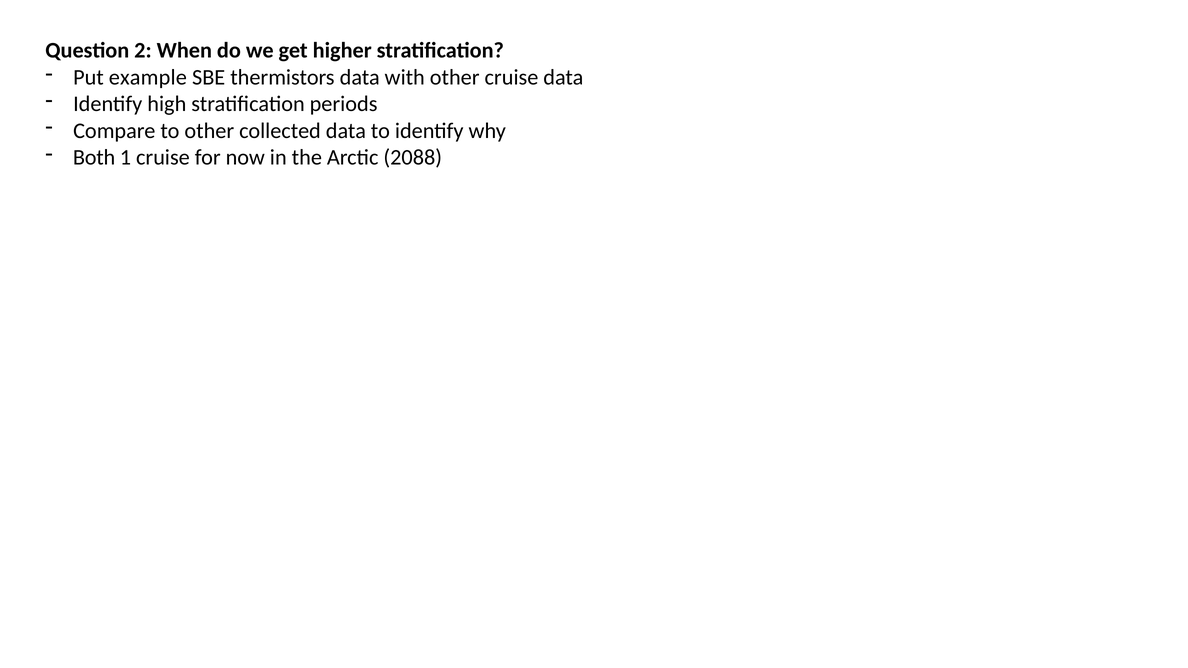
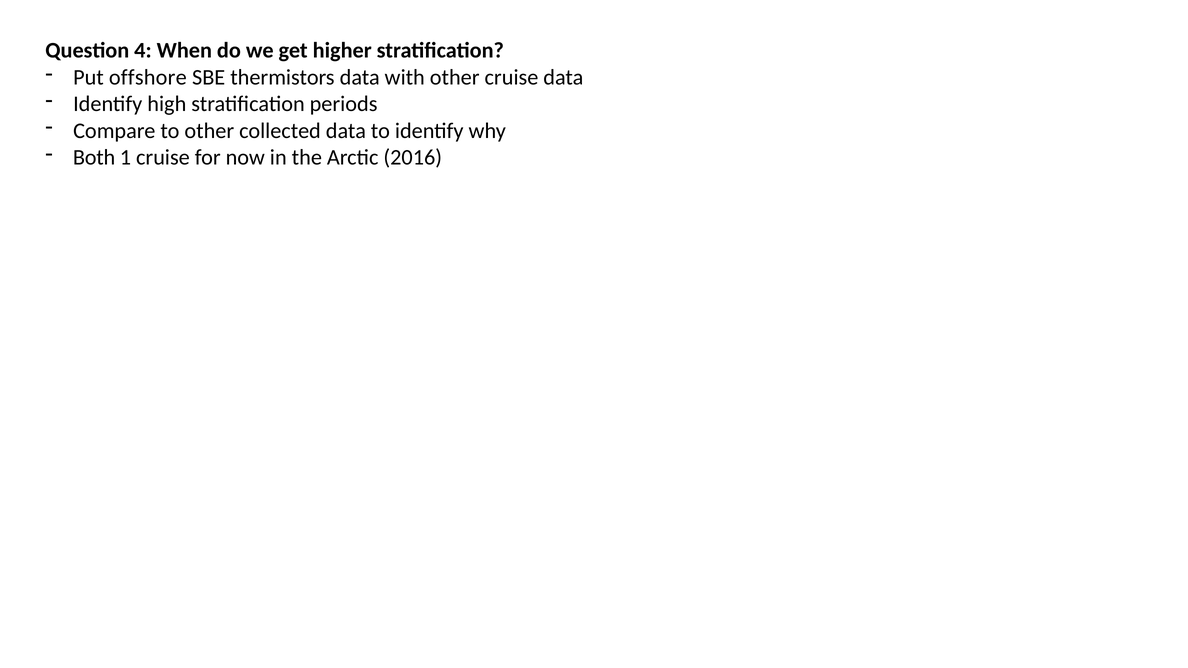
2: 2 -> 4
example: example -> offshore
2088: 2088 -> 2016
